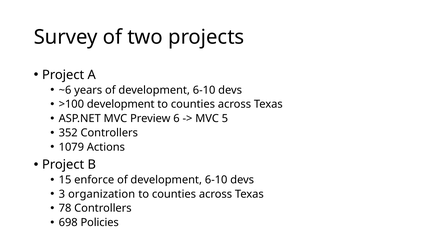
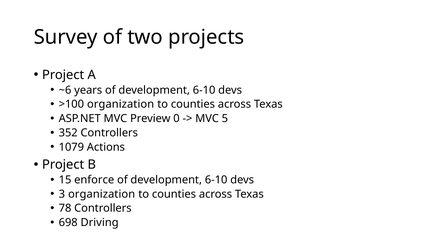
>100 development: development -> organization
6: 6 -> 0
Policies: Policies -> Driving
